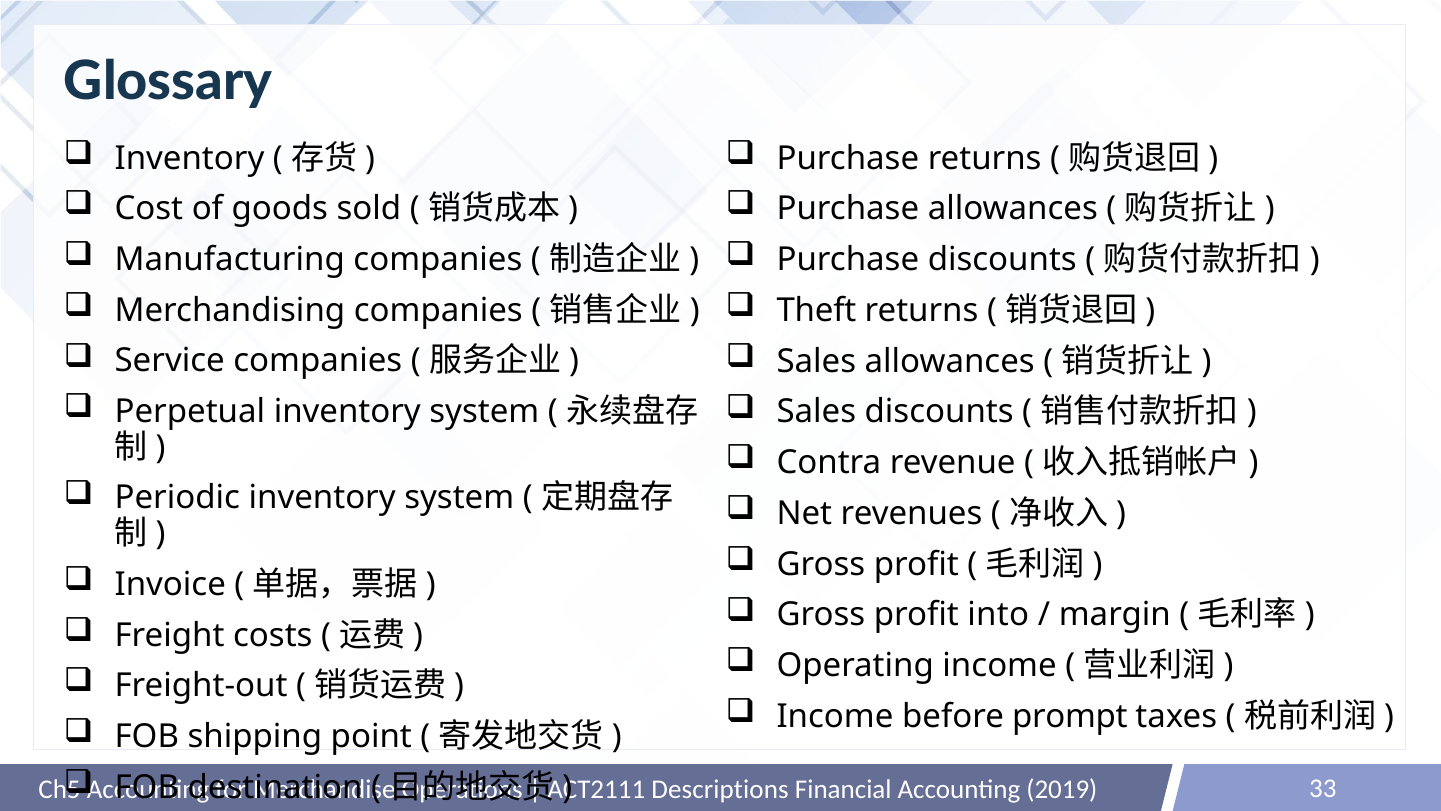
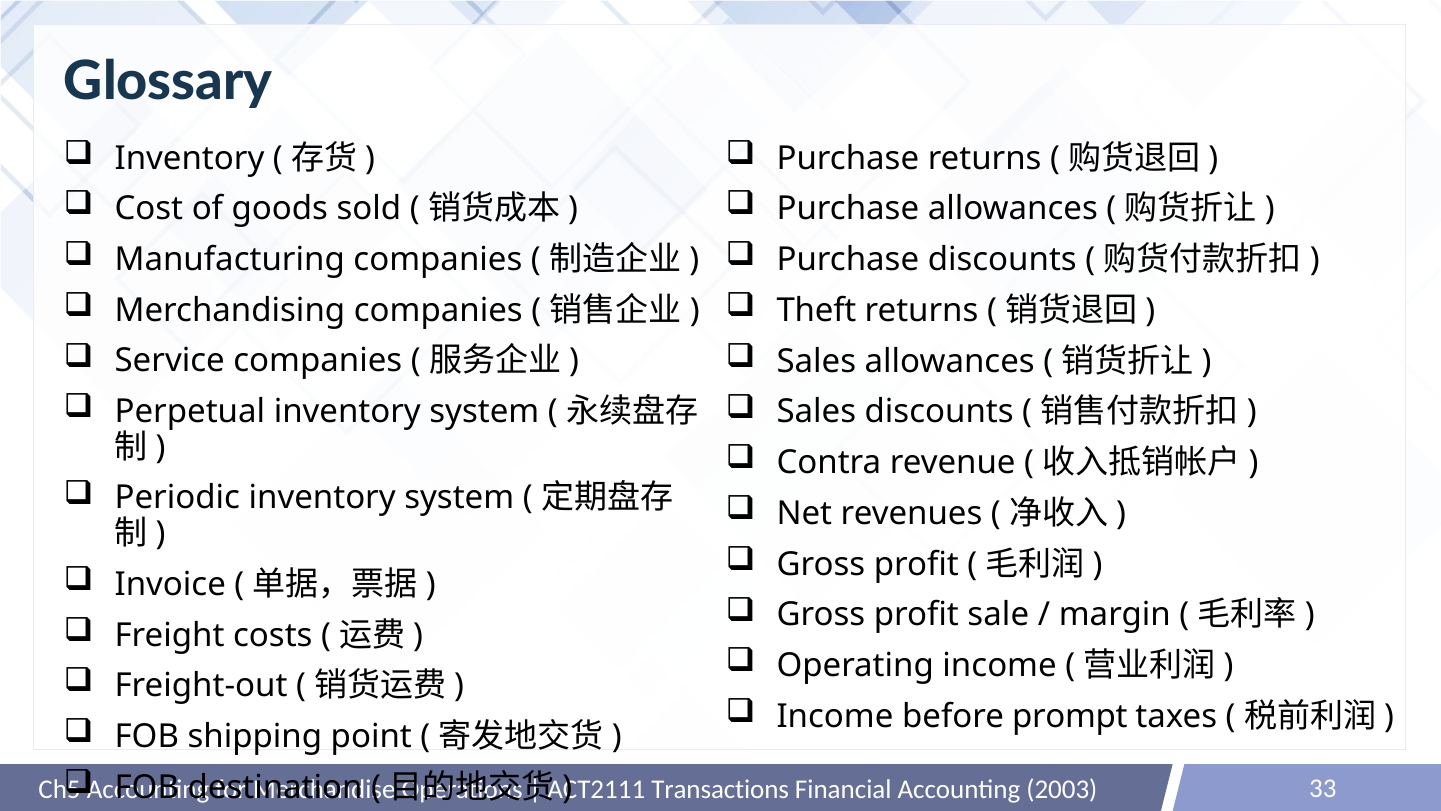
into: into -> sale
Descriptions: Descriptions -> Transactions
2019: 2019 -> 2003
